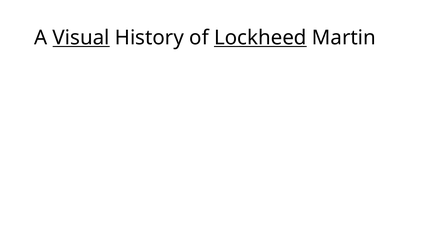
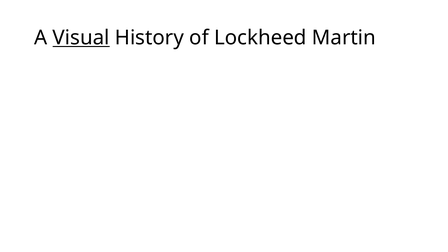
Lockheed underline: present -> none
